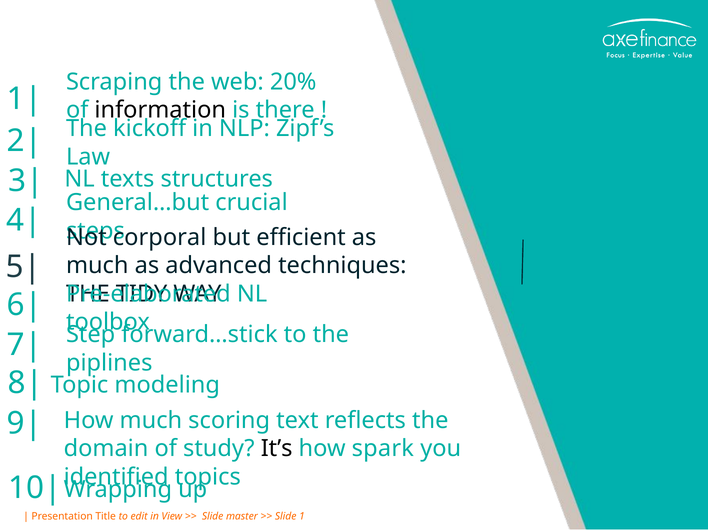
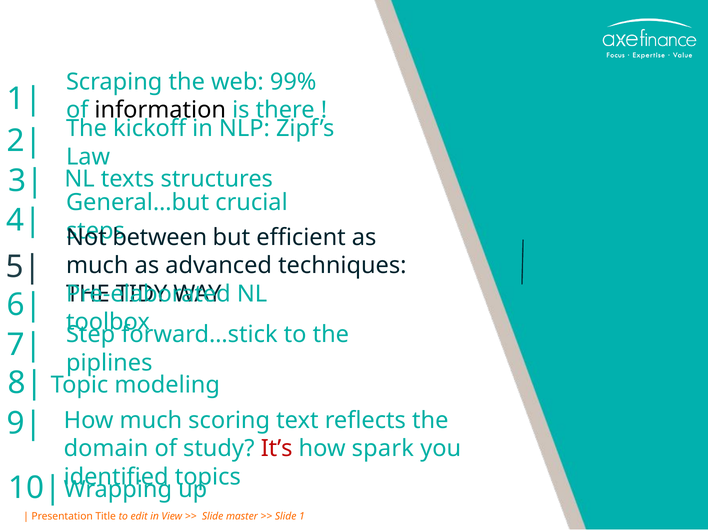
20%: 20% -> 99%
corporal: corporal -> between
It’s colour: black -> red
